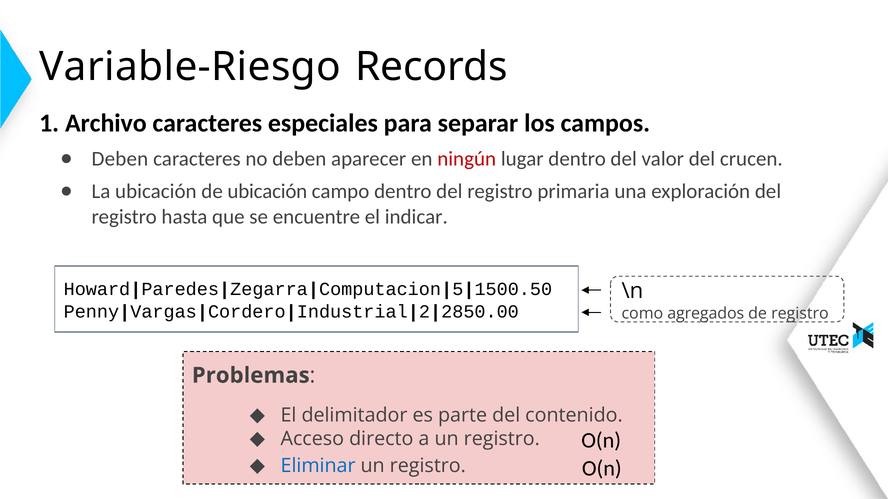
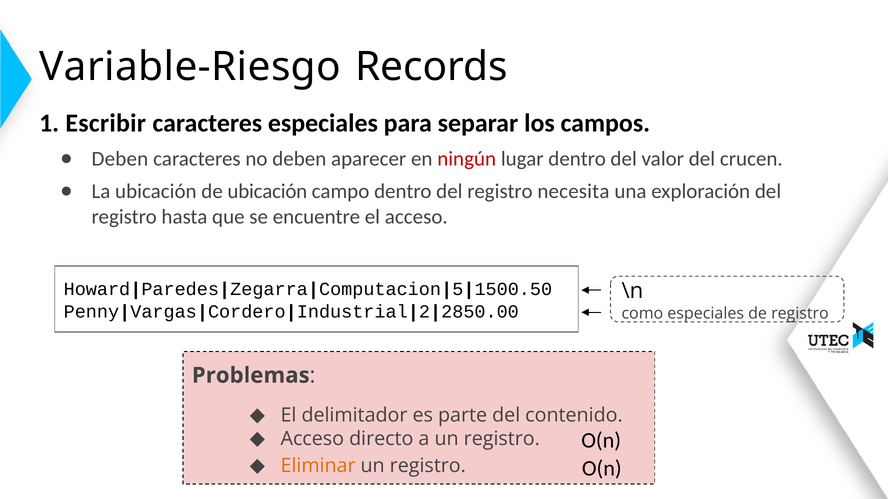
Archivo: Archivo -> Escribir
primaria: primaria -> necesita
el indicar: indicar -> acceso
como agregados: agregados -> especiales
Eliminar colour: blue -> orange
